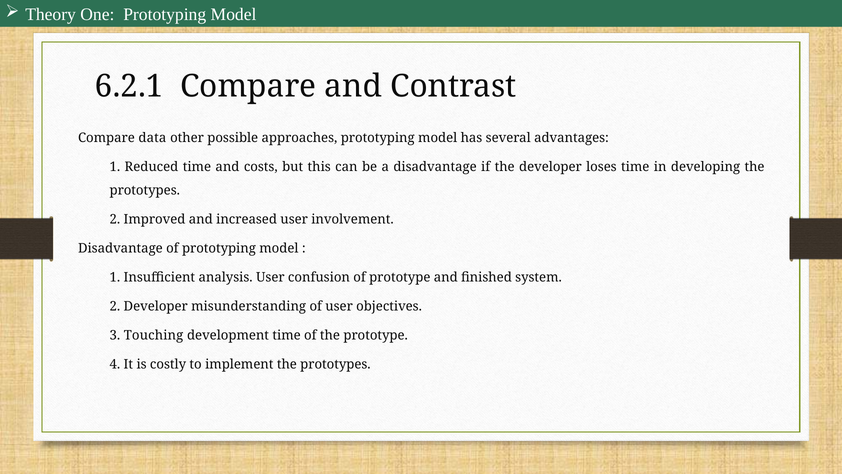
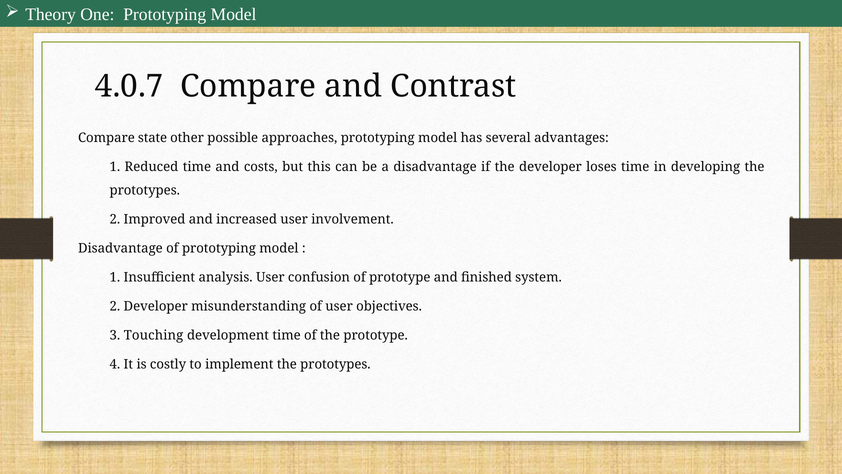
6.2.1: 6.2.1 -> 4.0.7
data: data -> state
